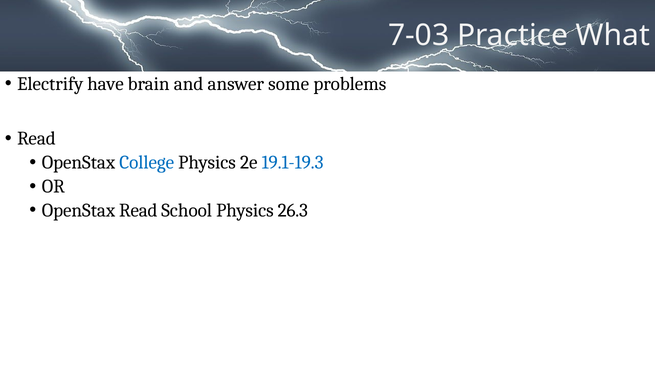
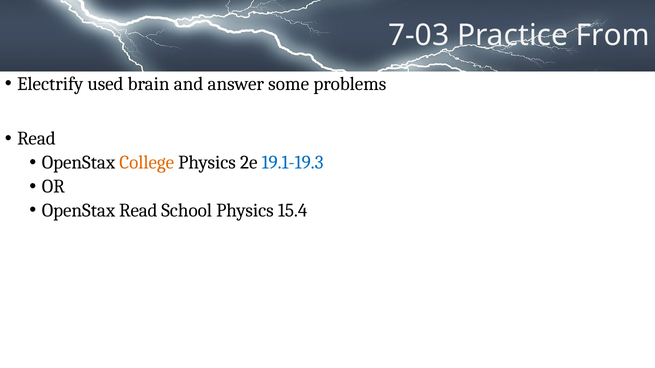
What: What -> From
have: have -> used
College colour: blue -> orange
26.3: 26.3 -> 15.4
